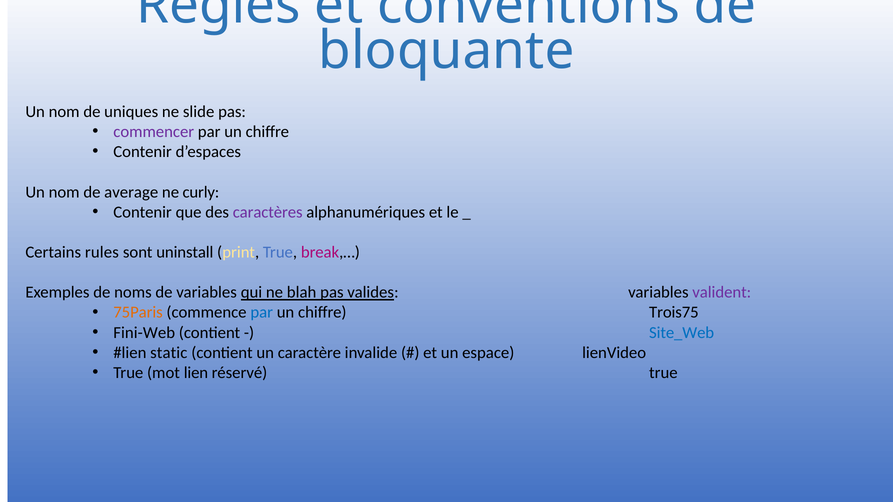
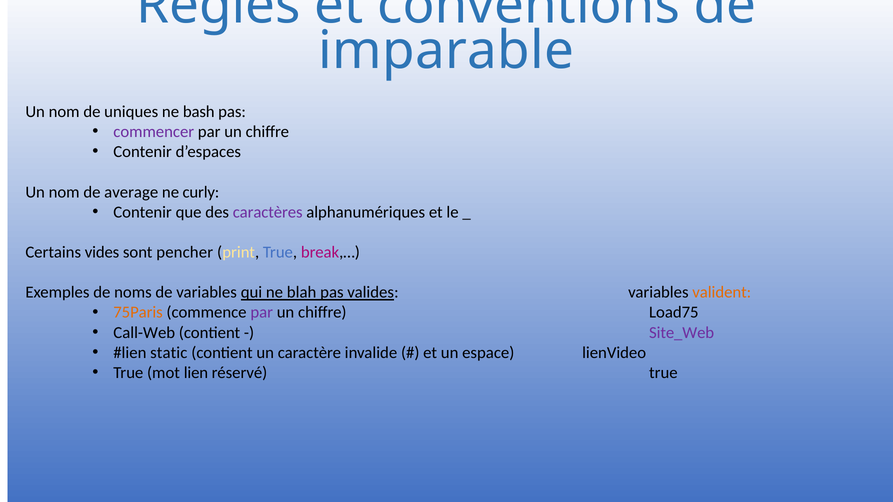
bloquante: bloquante -> imparable
slide: slide -> bash
rules: rules -> vides
uninstall: uninstall -> pencher
valident colour: purple -> orange
par at (262, 313) colour: blue -> purple
Trois75: Trois75 -> Load75
Fini-Web: Fini-Web -> Call-Web
Site_Web colour: blue -> purple
